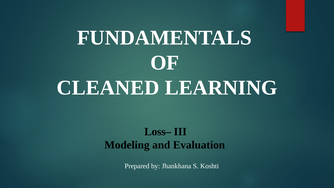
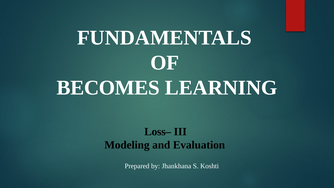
CLEANED: CLEANED -> BECOMES
